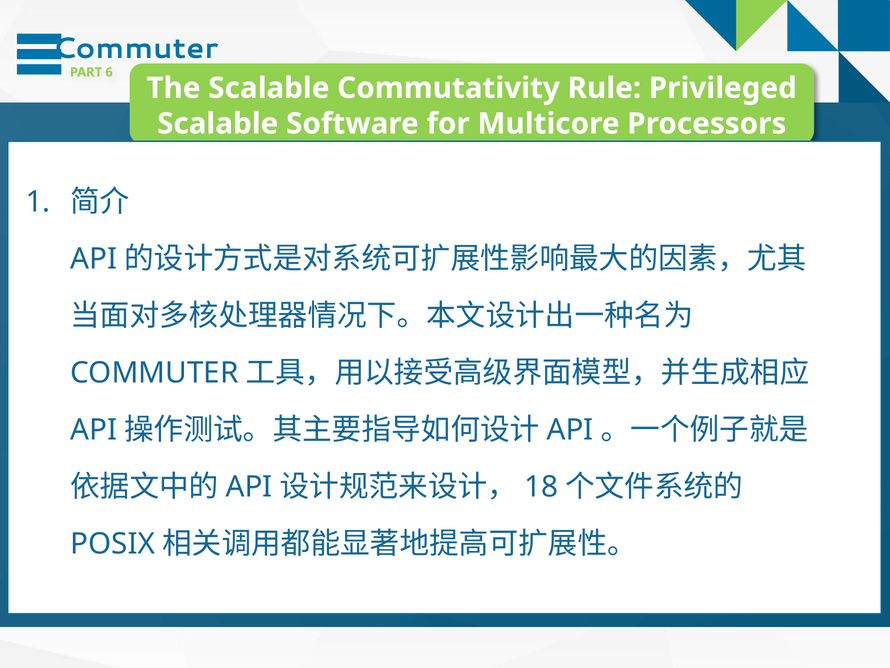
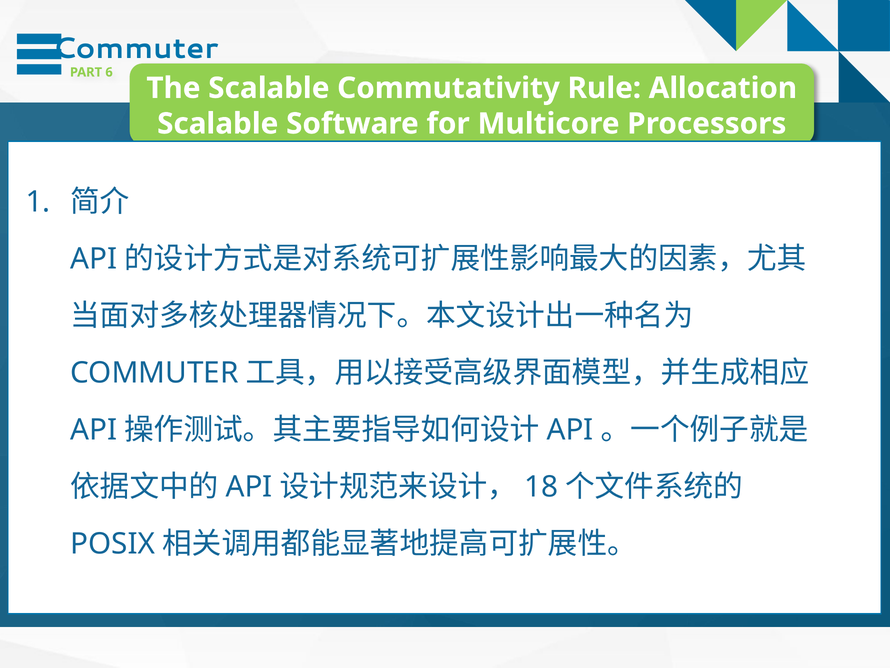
Privileged: Privileged -> Allocation
